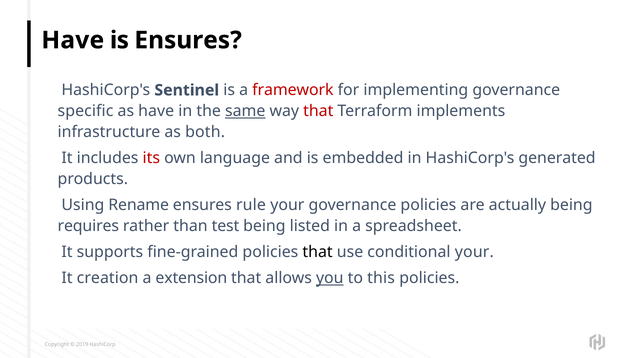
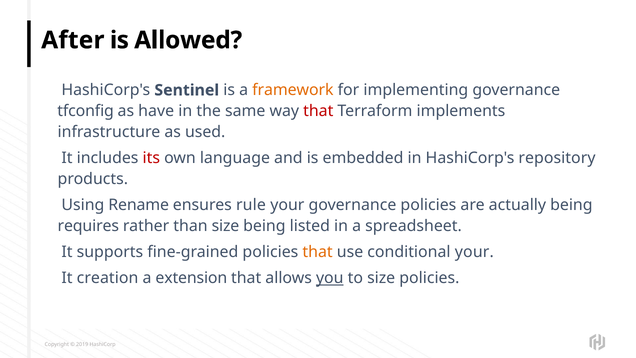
Have at (73, 40): Have -> After
is Ensures: Ensures -> Allowed
framework colour: red -> orange
specific: specific -> tfconfig
same underline: present -> none
both: both -> used
generated: generated -> repository
than test: test -> size
that at (318, 252) colour: black -> orange
to this: this -> size
